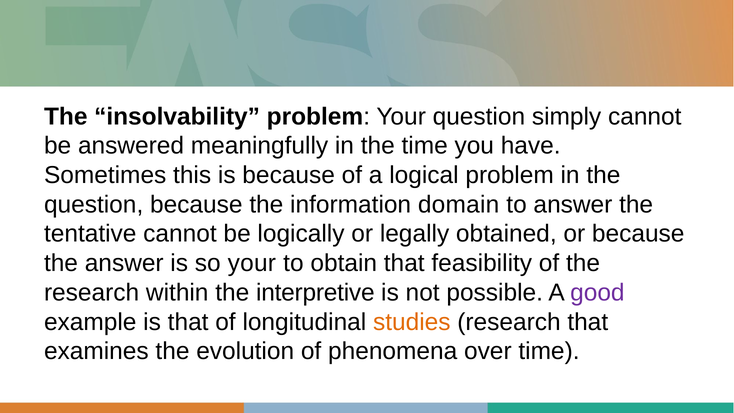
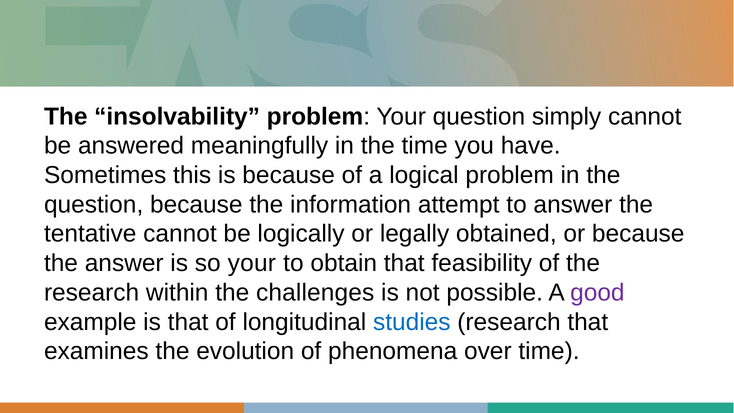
domain: domain -> attempt
interpretive: interpretive -> challenges
studies colour: orange -> blue
